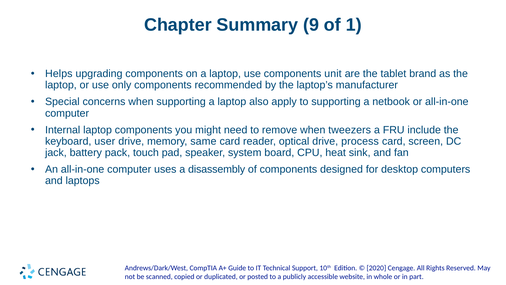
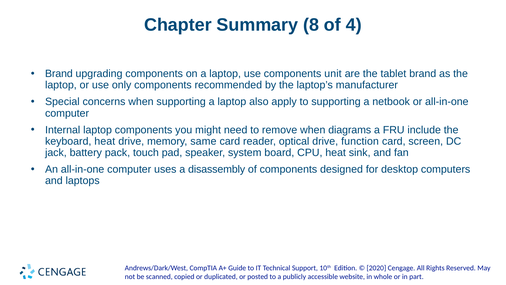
9: 9 -> 8
1: 1 -> 4
Helps at (59, 74): Helps -> Brand
tweezers: tweezers -> diagrams
keyboard user: user -> heat
process: process -> function
